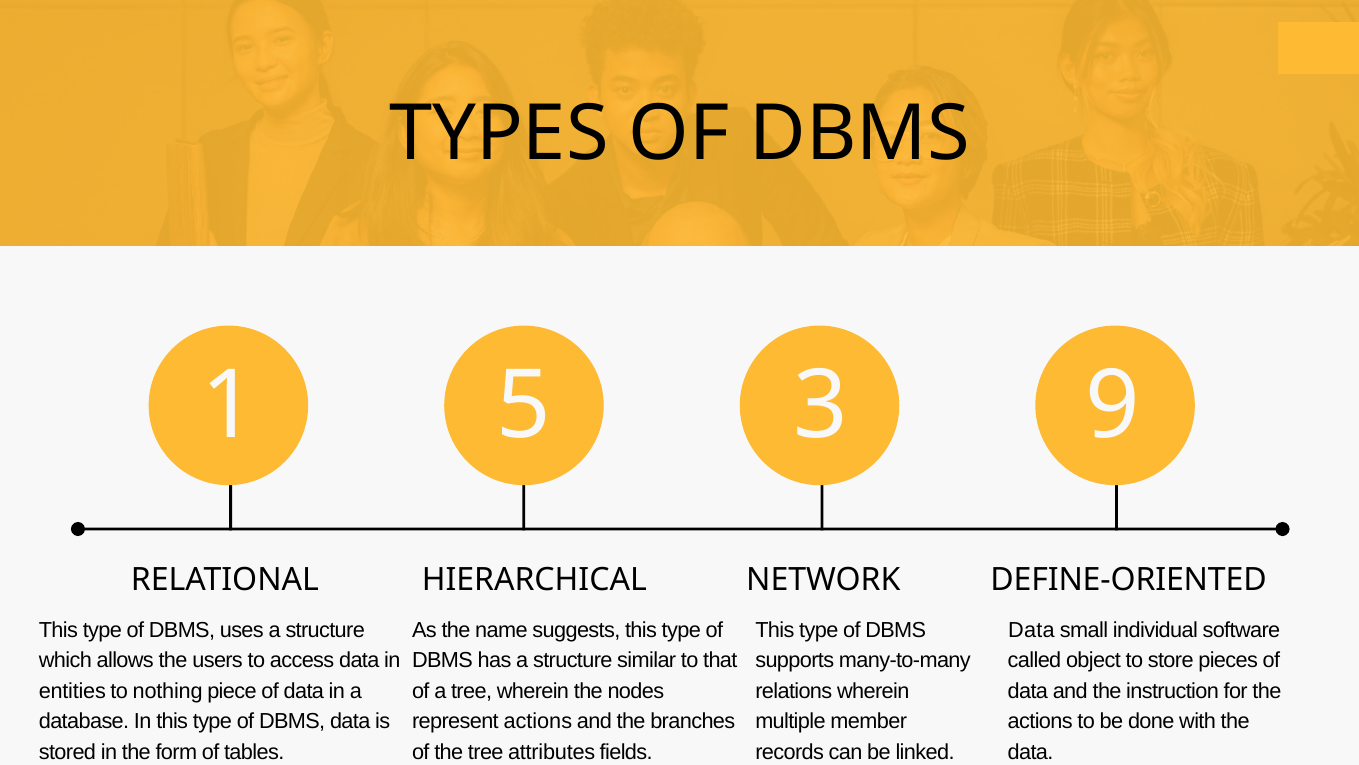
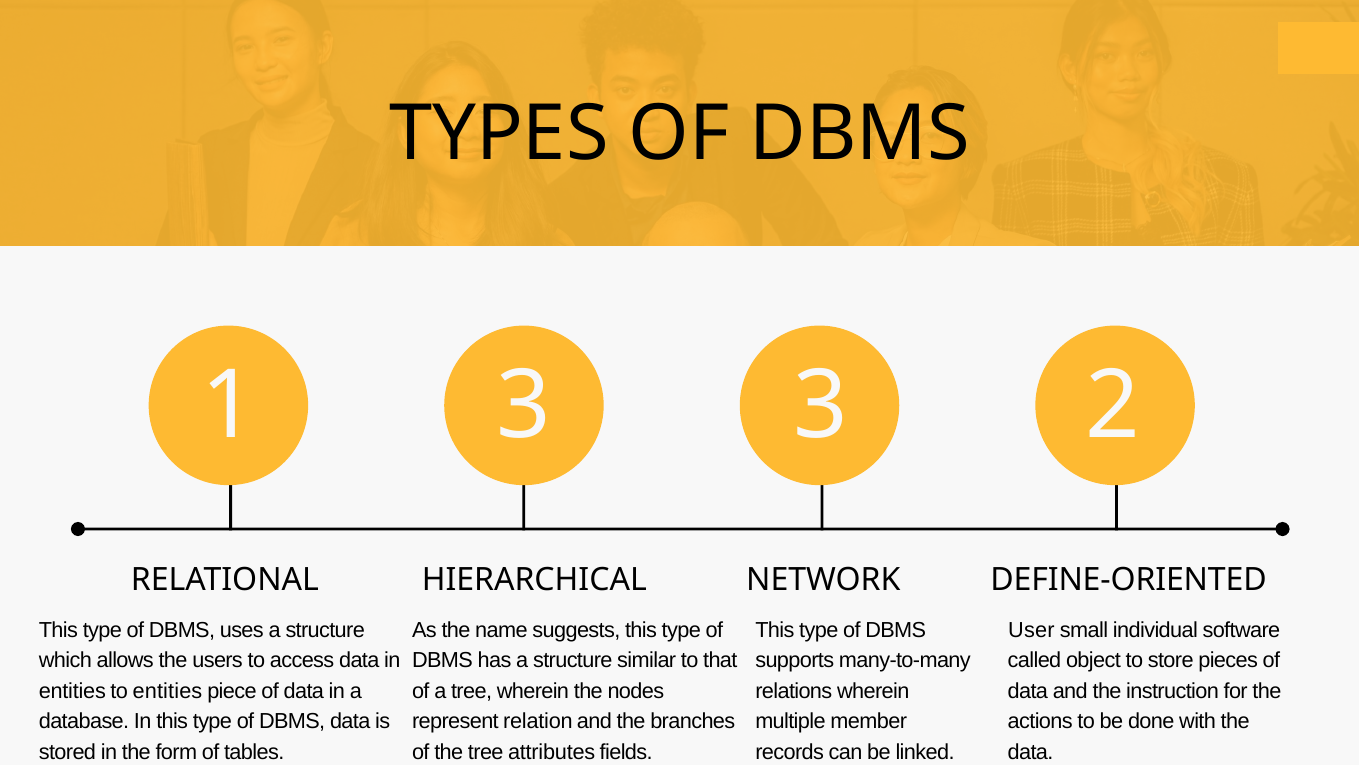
1 5: 5 -> 3
9: 9 -> 2
Data at (1031, 630): Data -> User
to nothing: nothing -> entities
represent actions: actions -> relation
